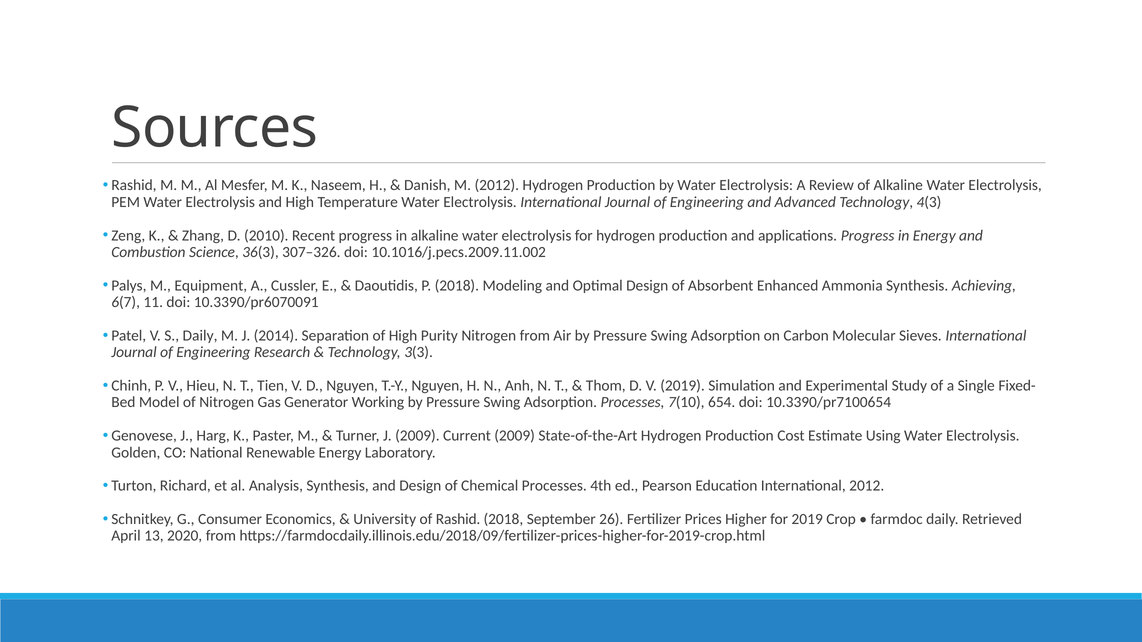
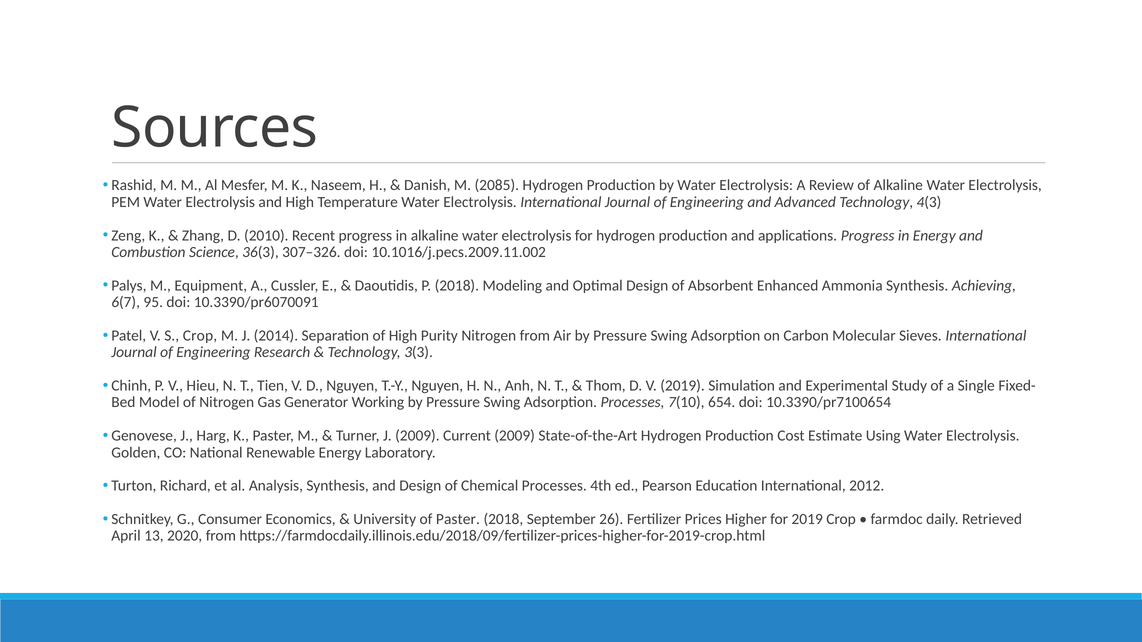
M 2012: 2012 -> 2085
11: 11 -> 95
S Daily: Daily -> Crop
of Rashid: Rashid -> Paster
